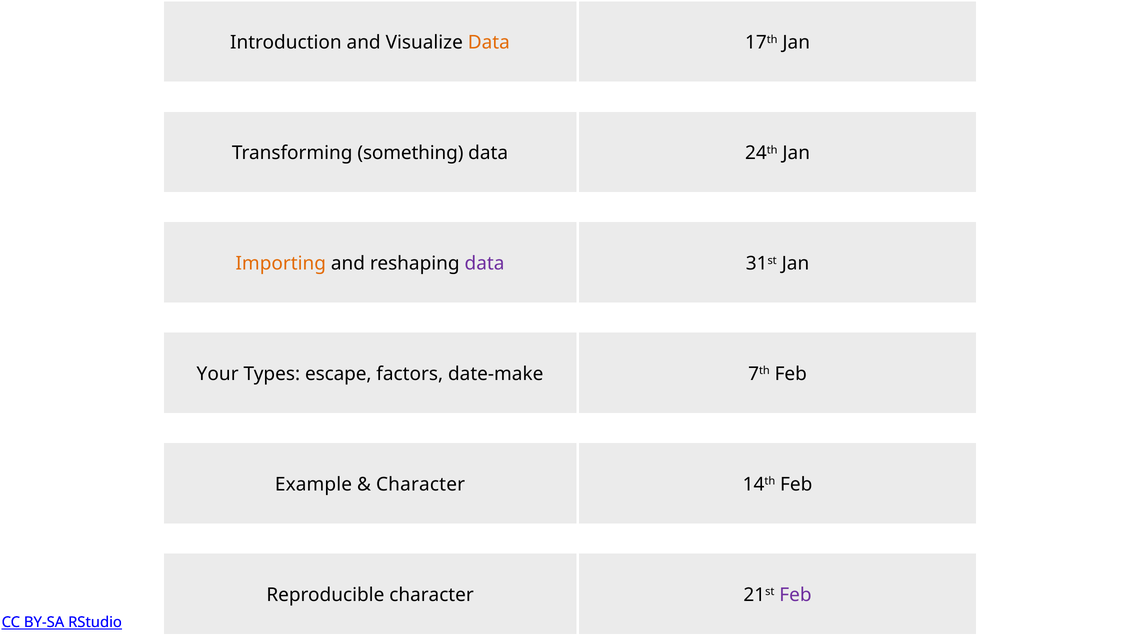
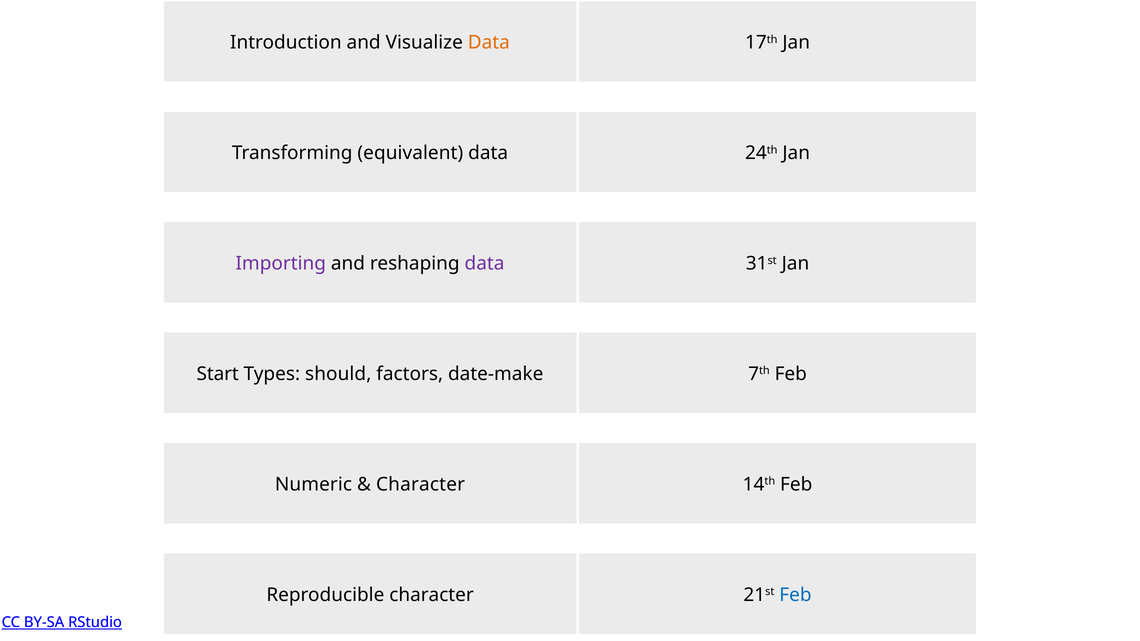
something: something -> equivalent
Importing colour: orange -> purple
Your: Your -> Start
escape: escape -> should
Example: Example -> Numeric
Feb at (795, 595) colour: purple -> blue
